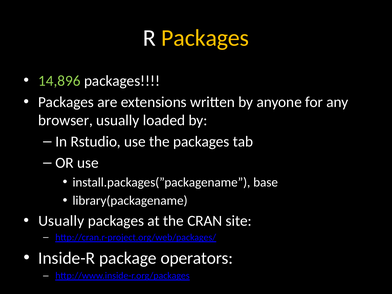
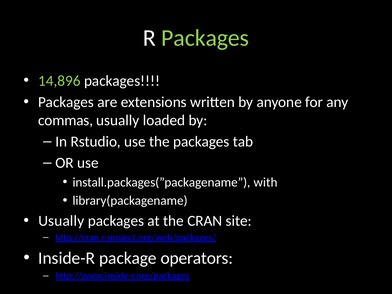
Packages at (205, 38) colour: yellow -> light green
browser: browser -> commas
base: base -> with
